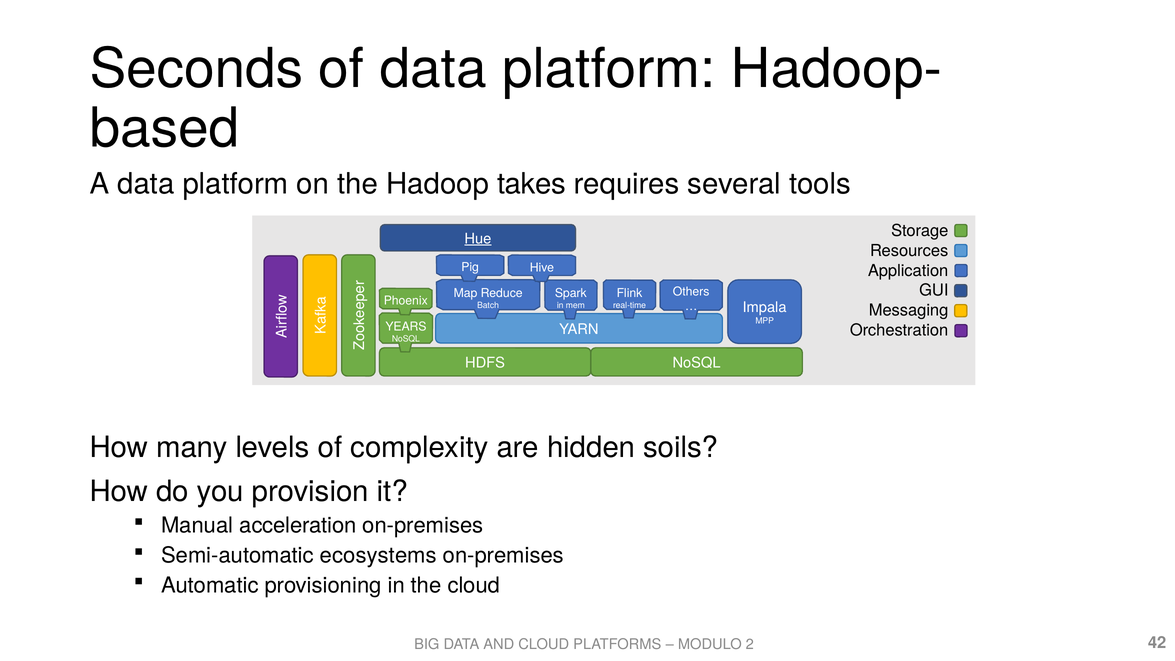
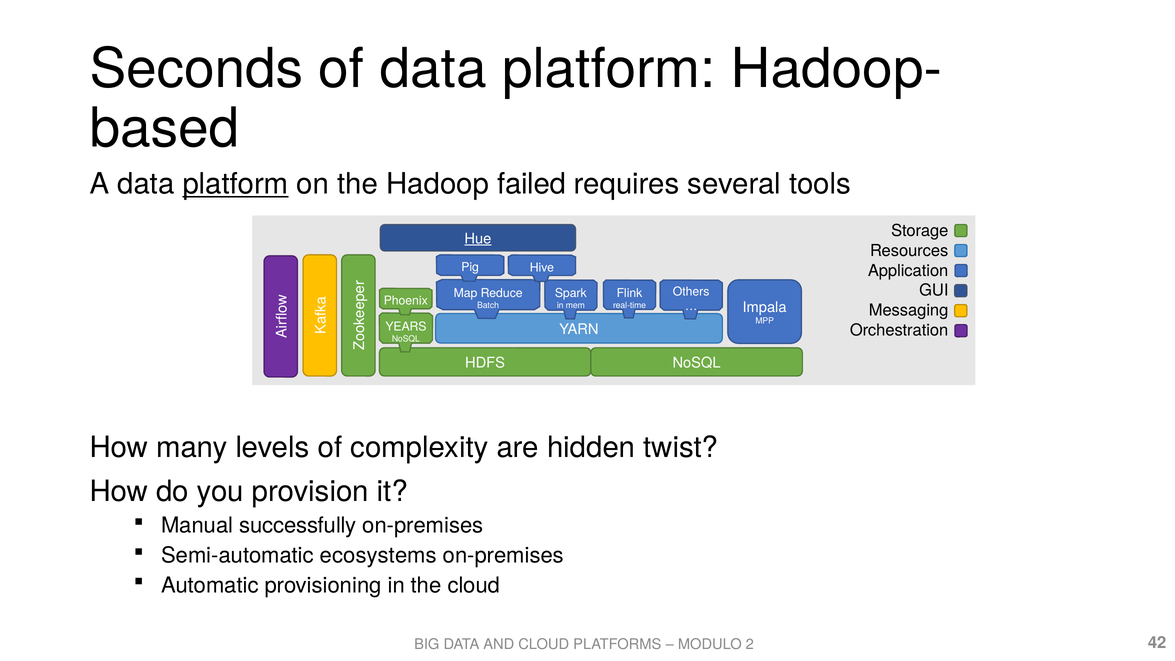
platform at (235, 184) underline: none -> present
takes: takes -> failed
soils: soils -> twist
acceleration: acceleration -> successfully
